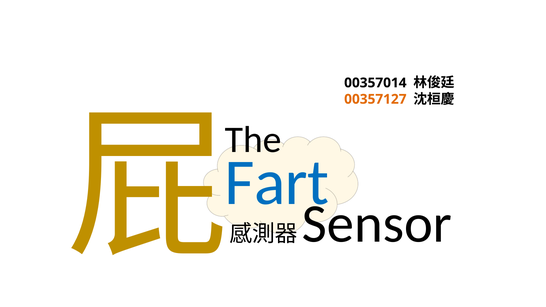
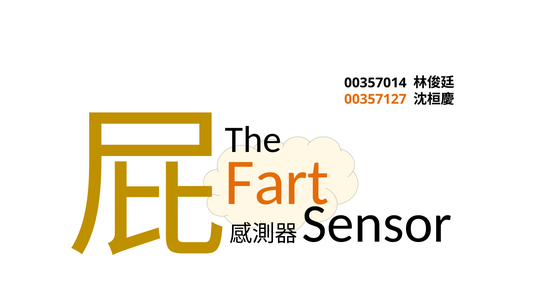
Fart colour: blue -> orange
